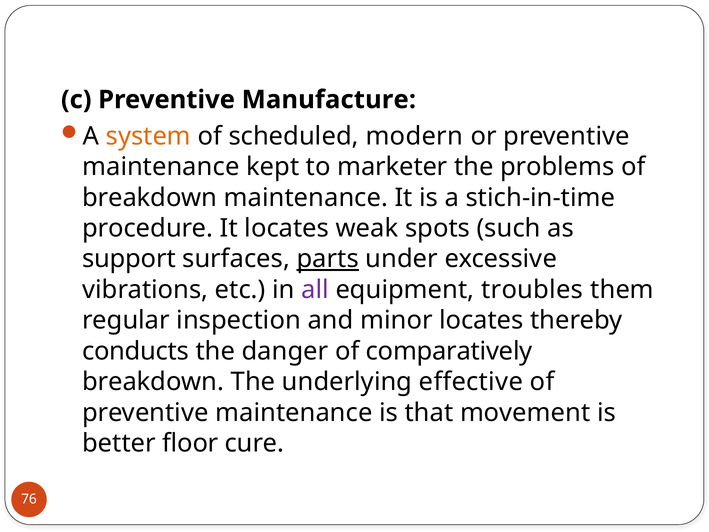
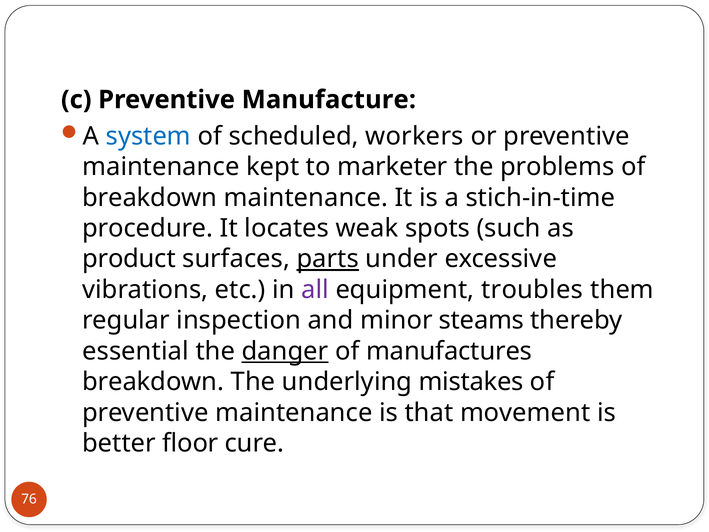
system colour: orange -> blue
modern: modern -> workers
support: support -> product
minor locates: locates -> steams
conducts: conducts -> essential
danger underline: none -> present
comparatively: comparatively -> manufactures
effective: effective -> mistakes
